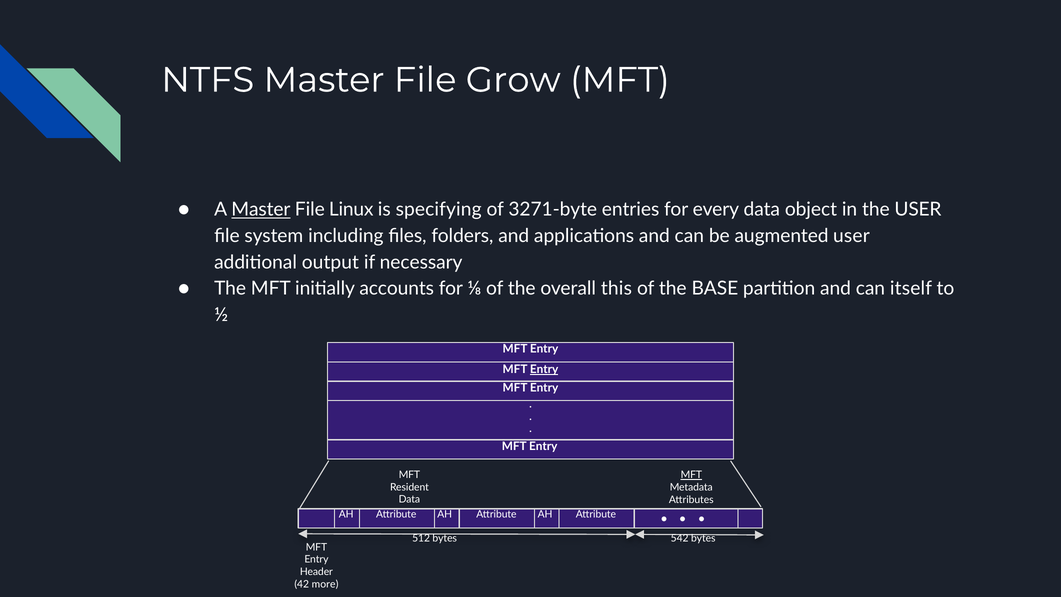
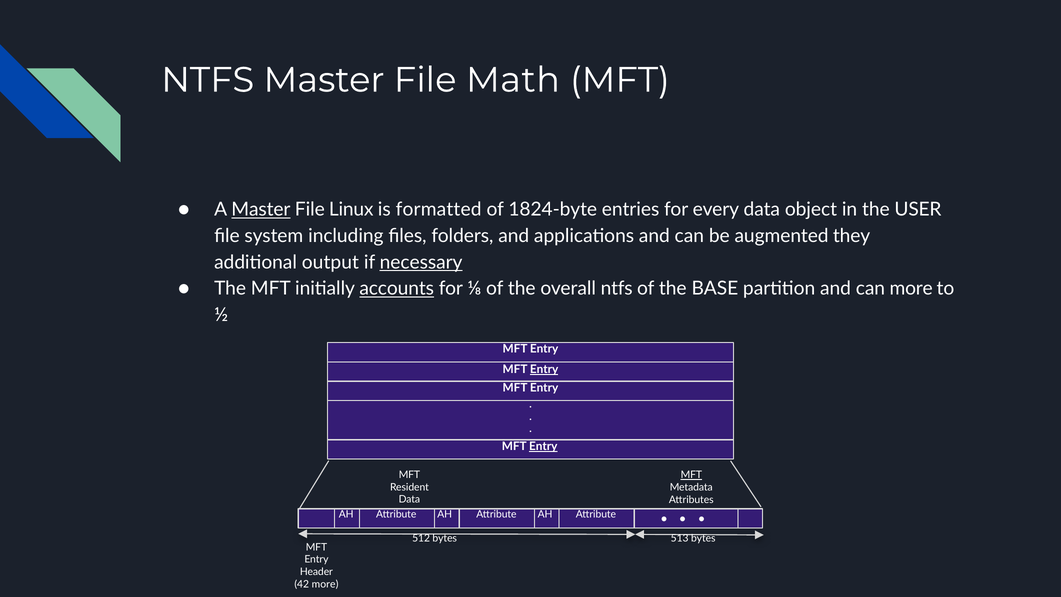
Grow: Grow -> Math
specifying: specifying -> formatted
3271-byte: 3271-byte -> 1824-byte
augmented user: user -> they
necessary underline: none -> present
accounts underline: none -> present
overall this: this -> ntfs
can itself: itself -> more
Entry at (543, 446) underline: none -> present
542: 542 -> 513
